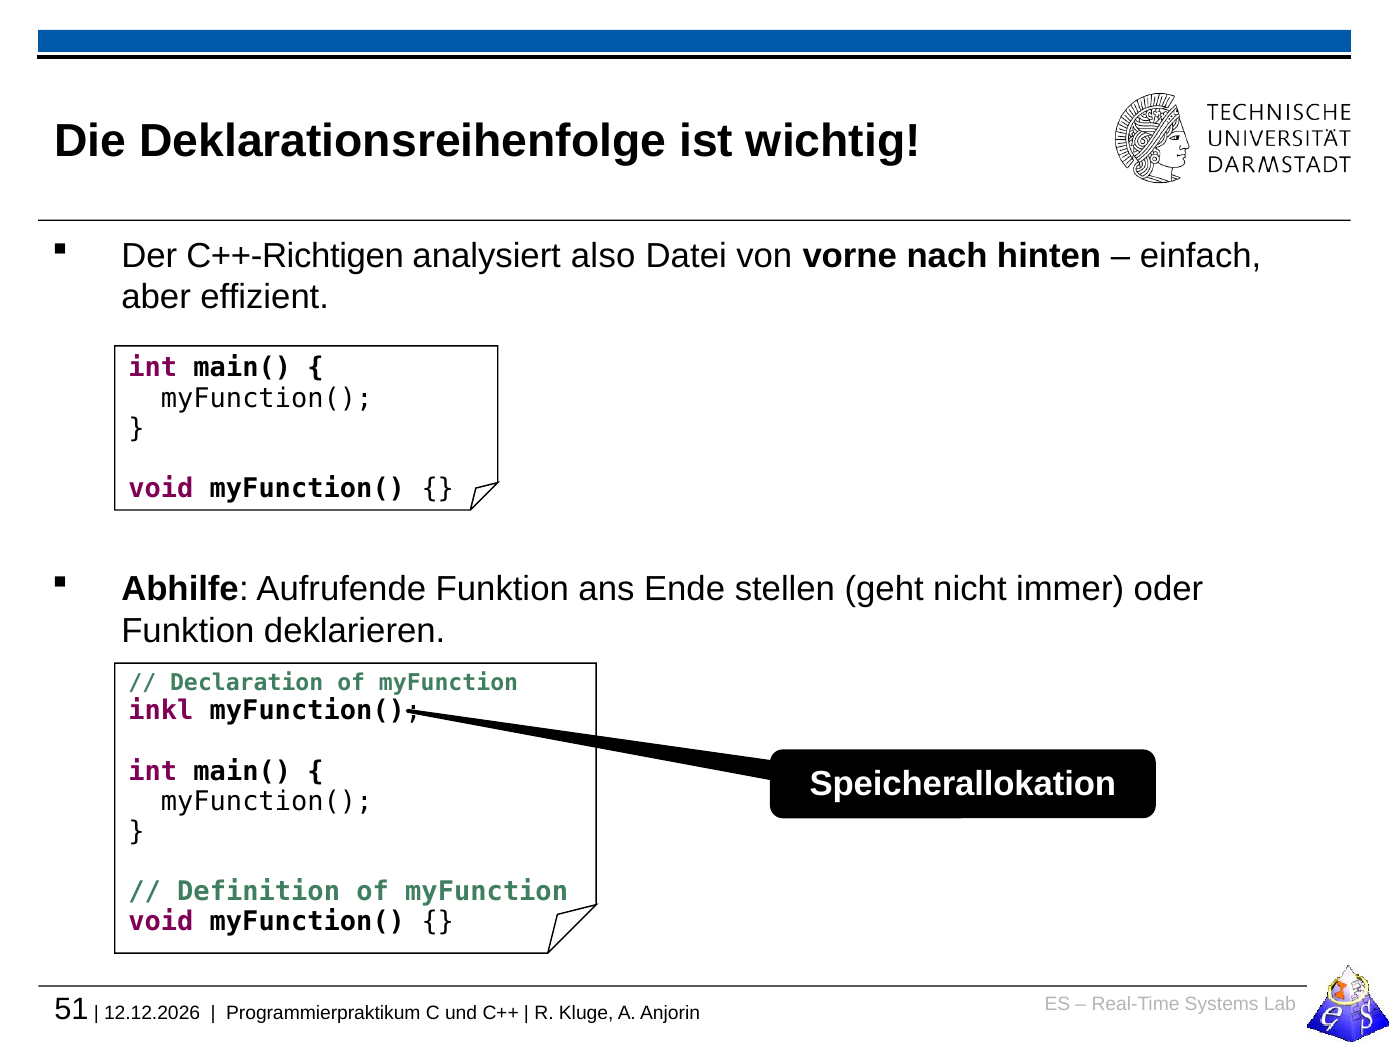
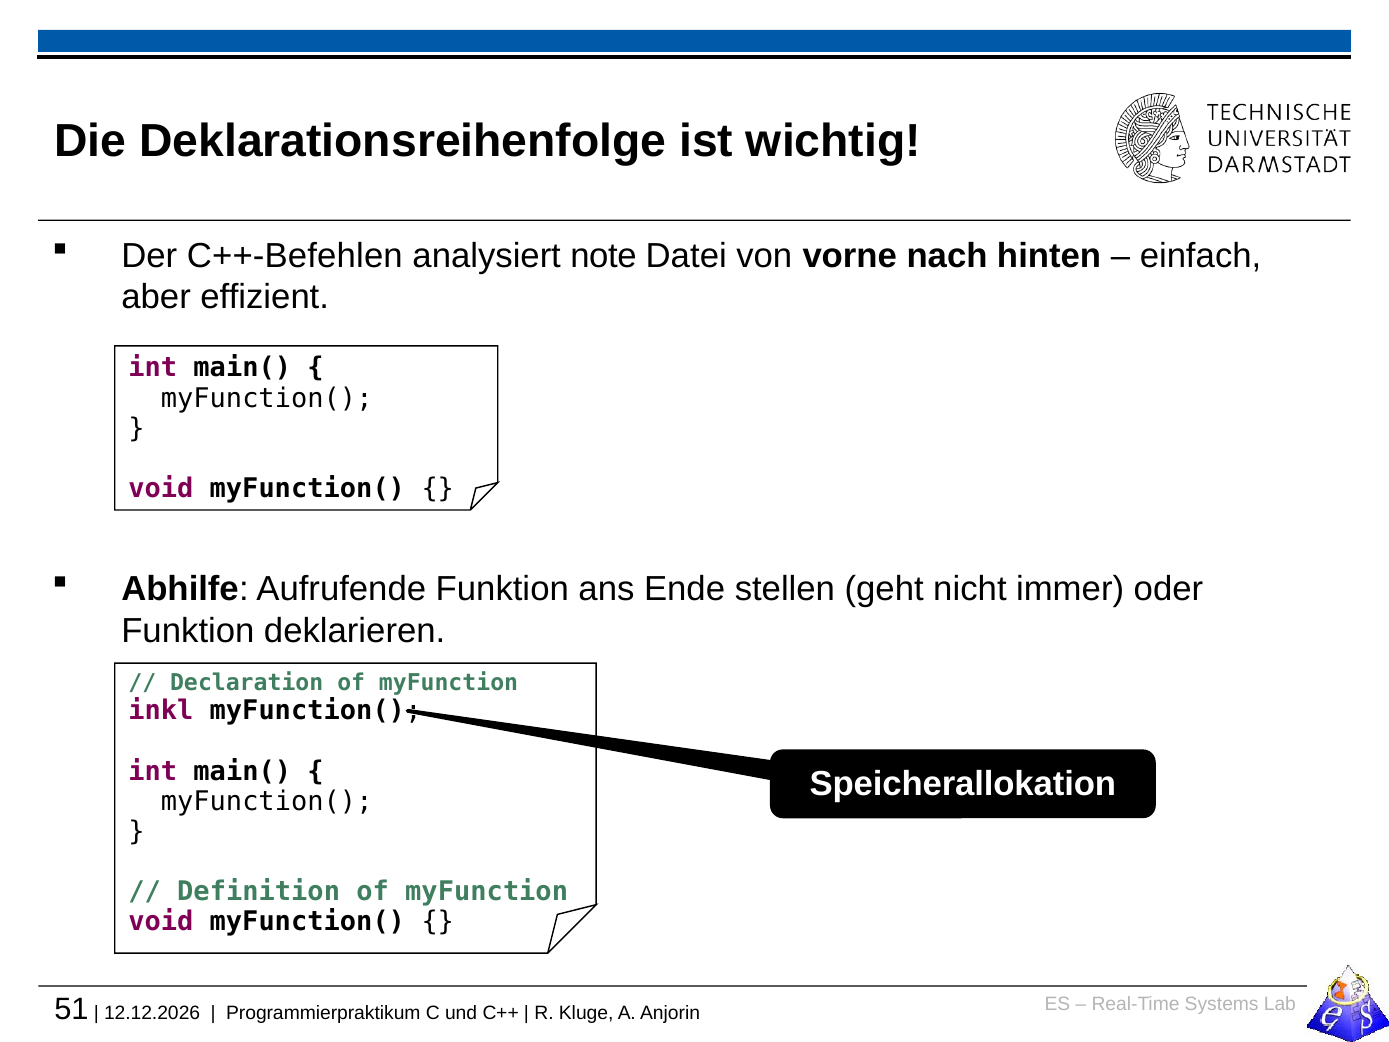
C++-Richtigen: C++-Richtigen -> C++-Befehlen
also: also -> note
